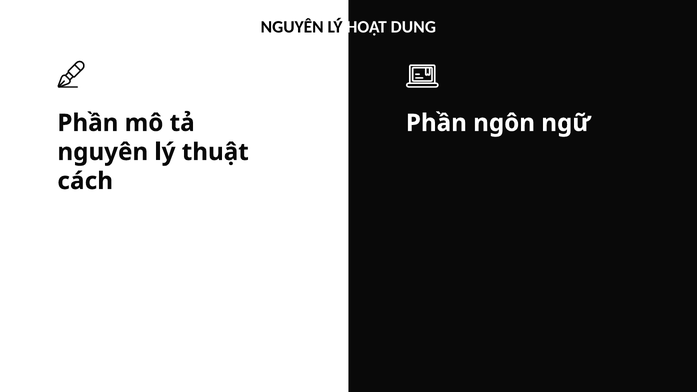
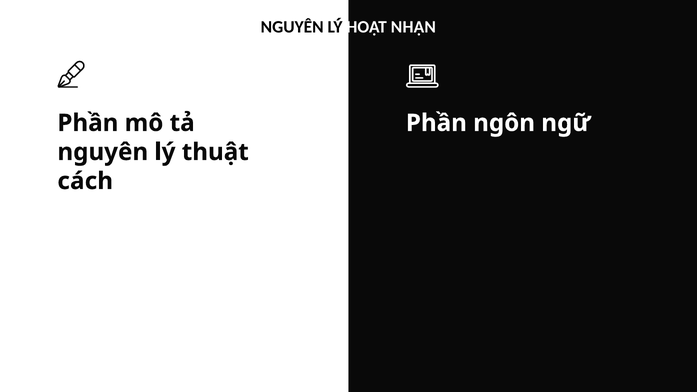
DUNG: DUNG -> NHẬN
